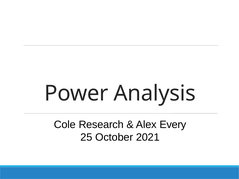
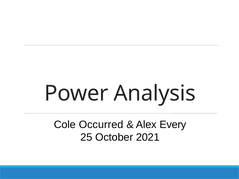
Research: Research -> Occurred
